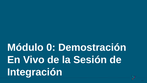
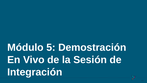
0: 0 -> 5
